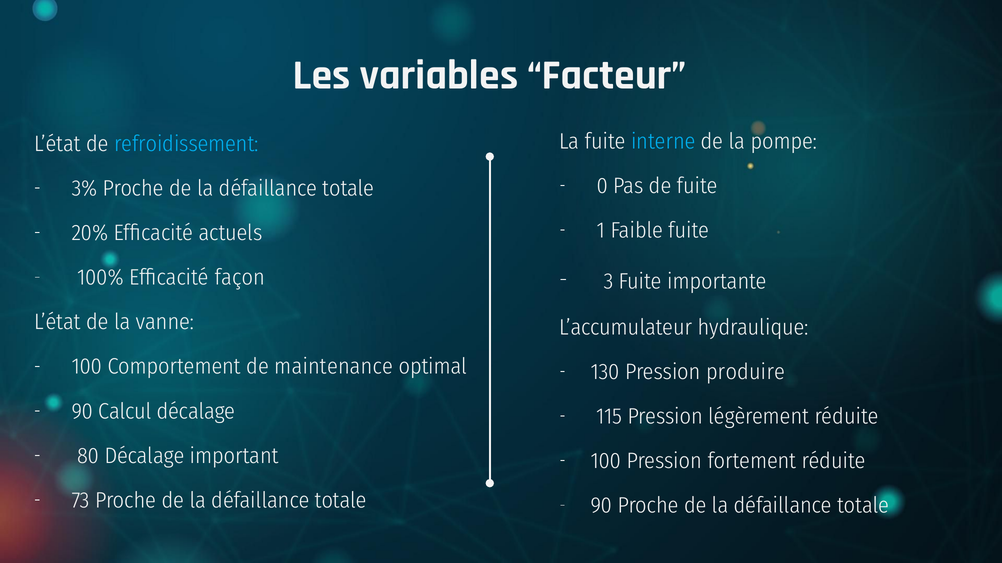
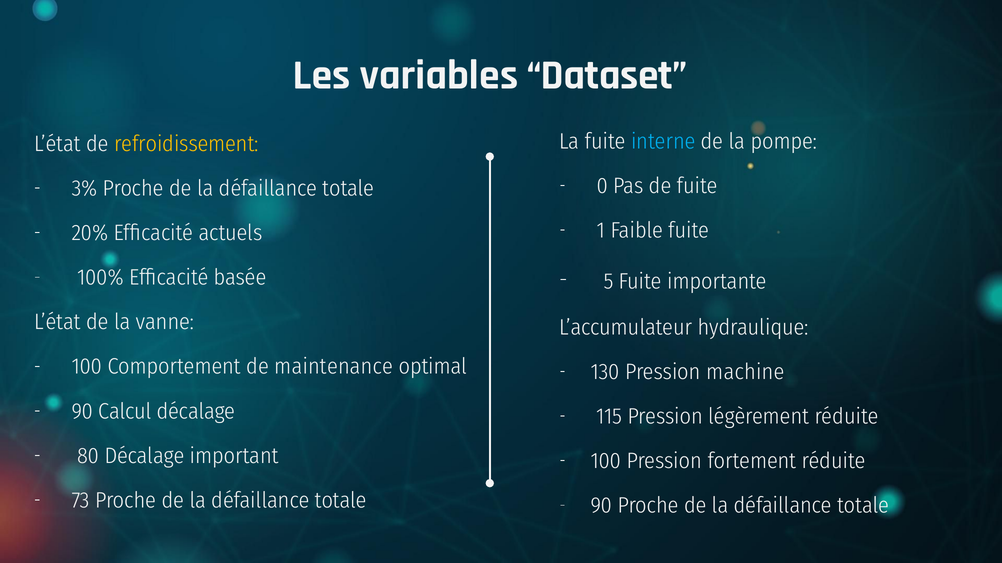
Facteur: Facteur -> Dataset
refroidissement colour: light blue -> yellow
3: 3 -> 5
façon: façon -> basée
produire: produire -> machine
